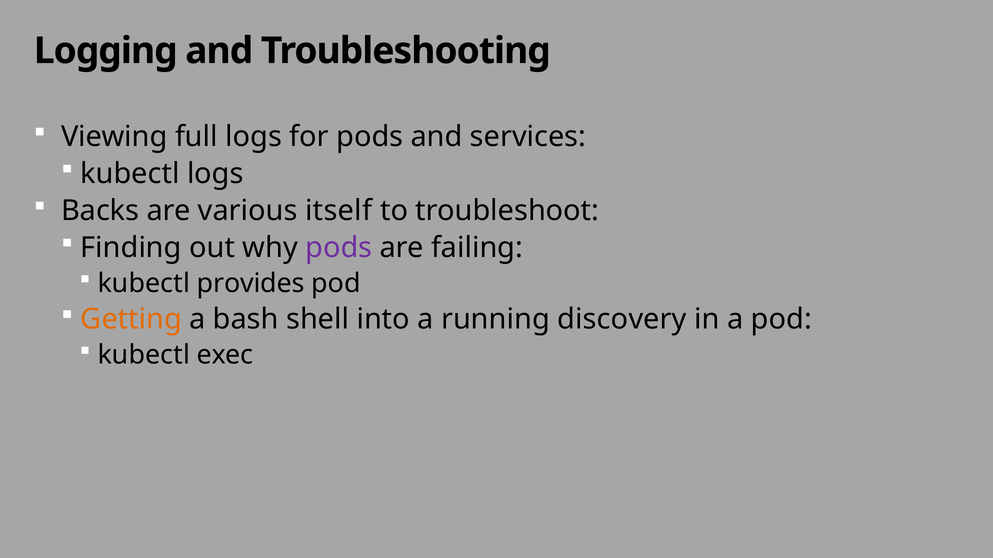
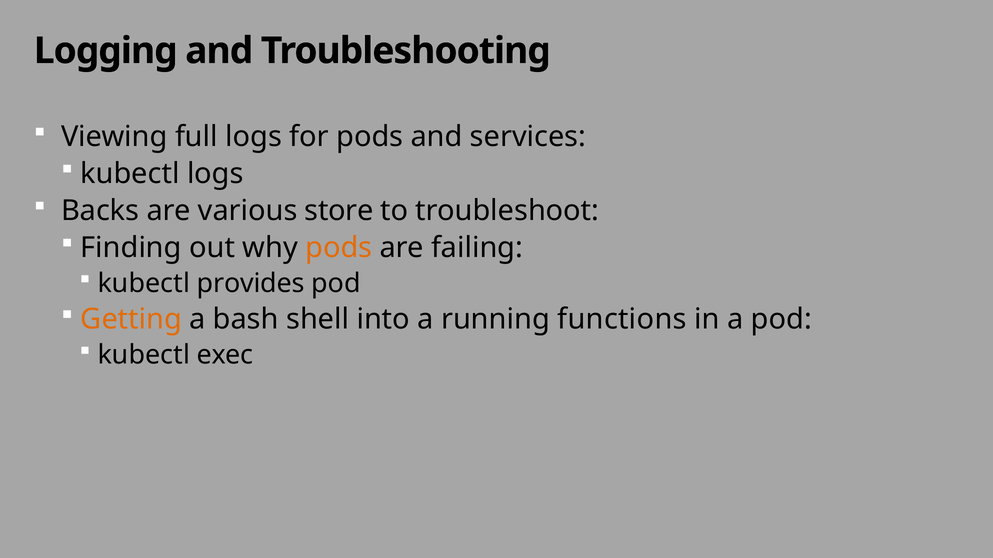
itself: itself -> store
pods at (339, 248) colour: purple -> orange
discovery: discovery -> functions
